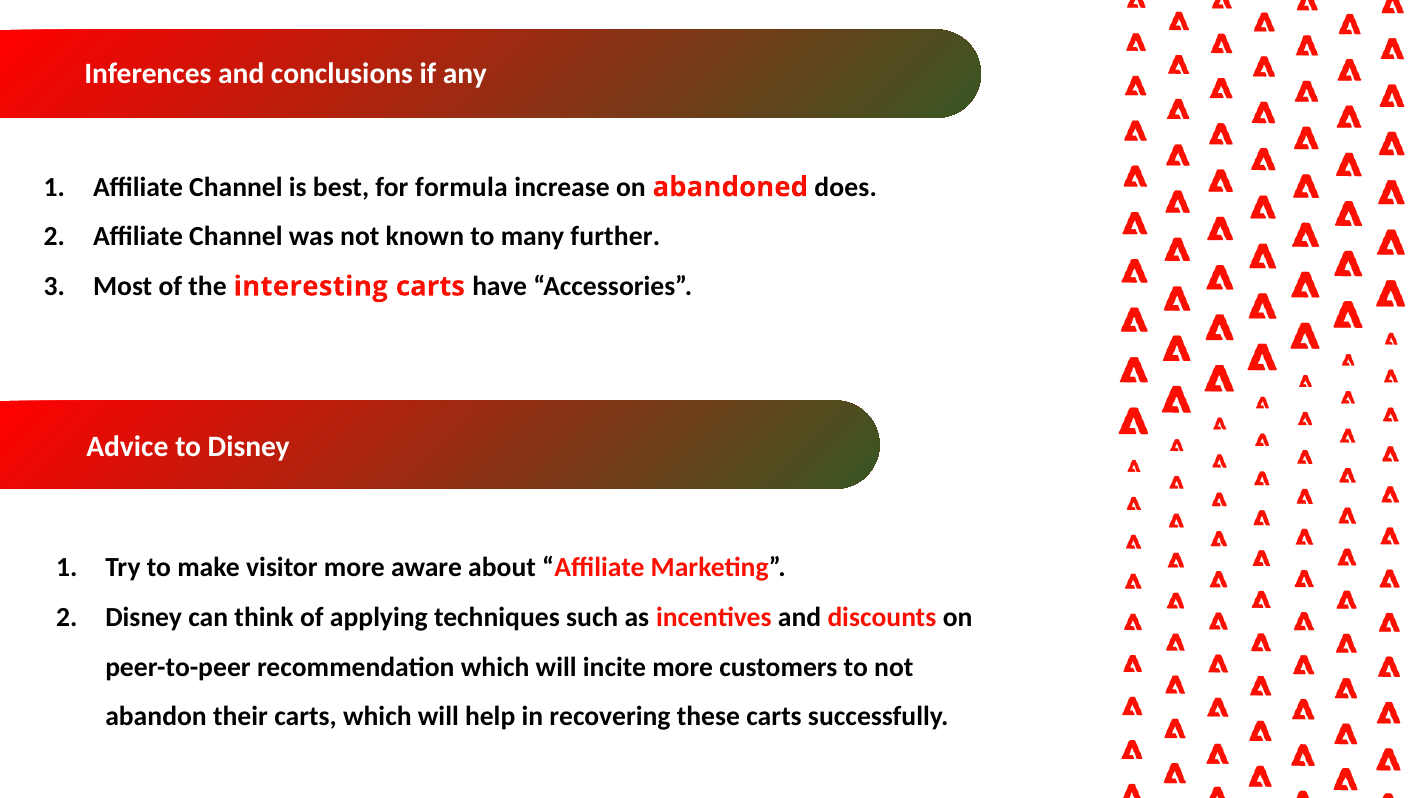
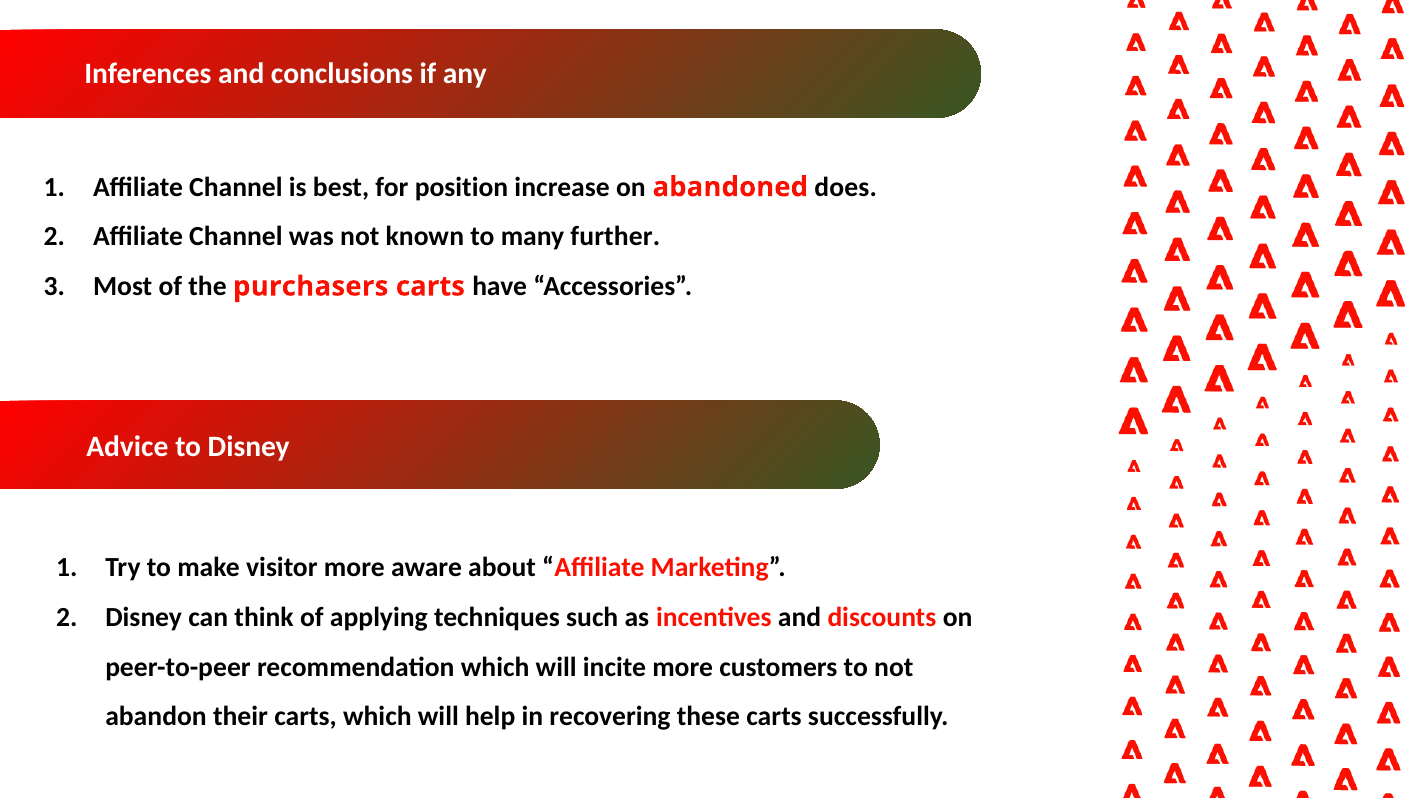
formula: formula -> position
interesting: interesting -> purchasers
